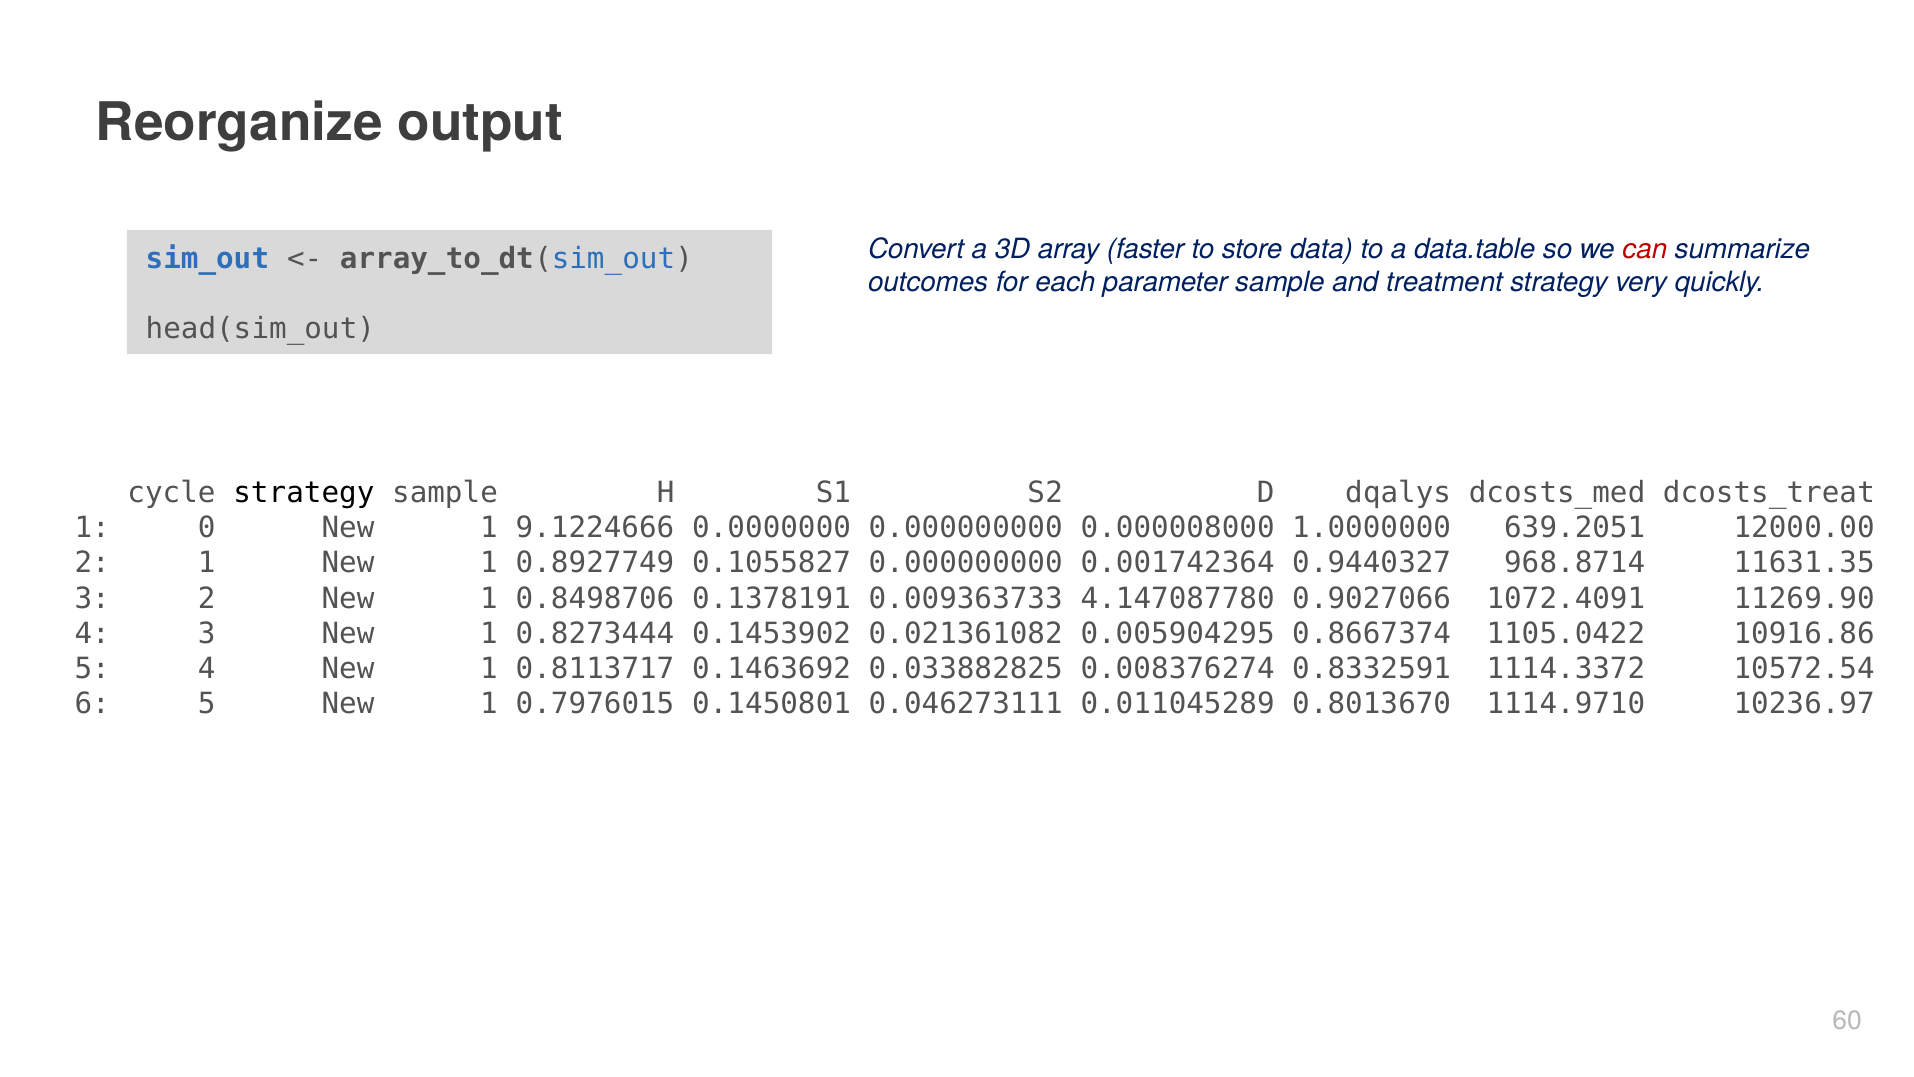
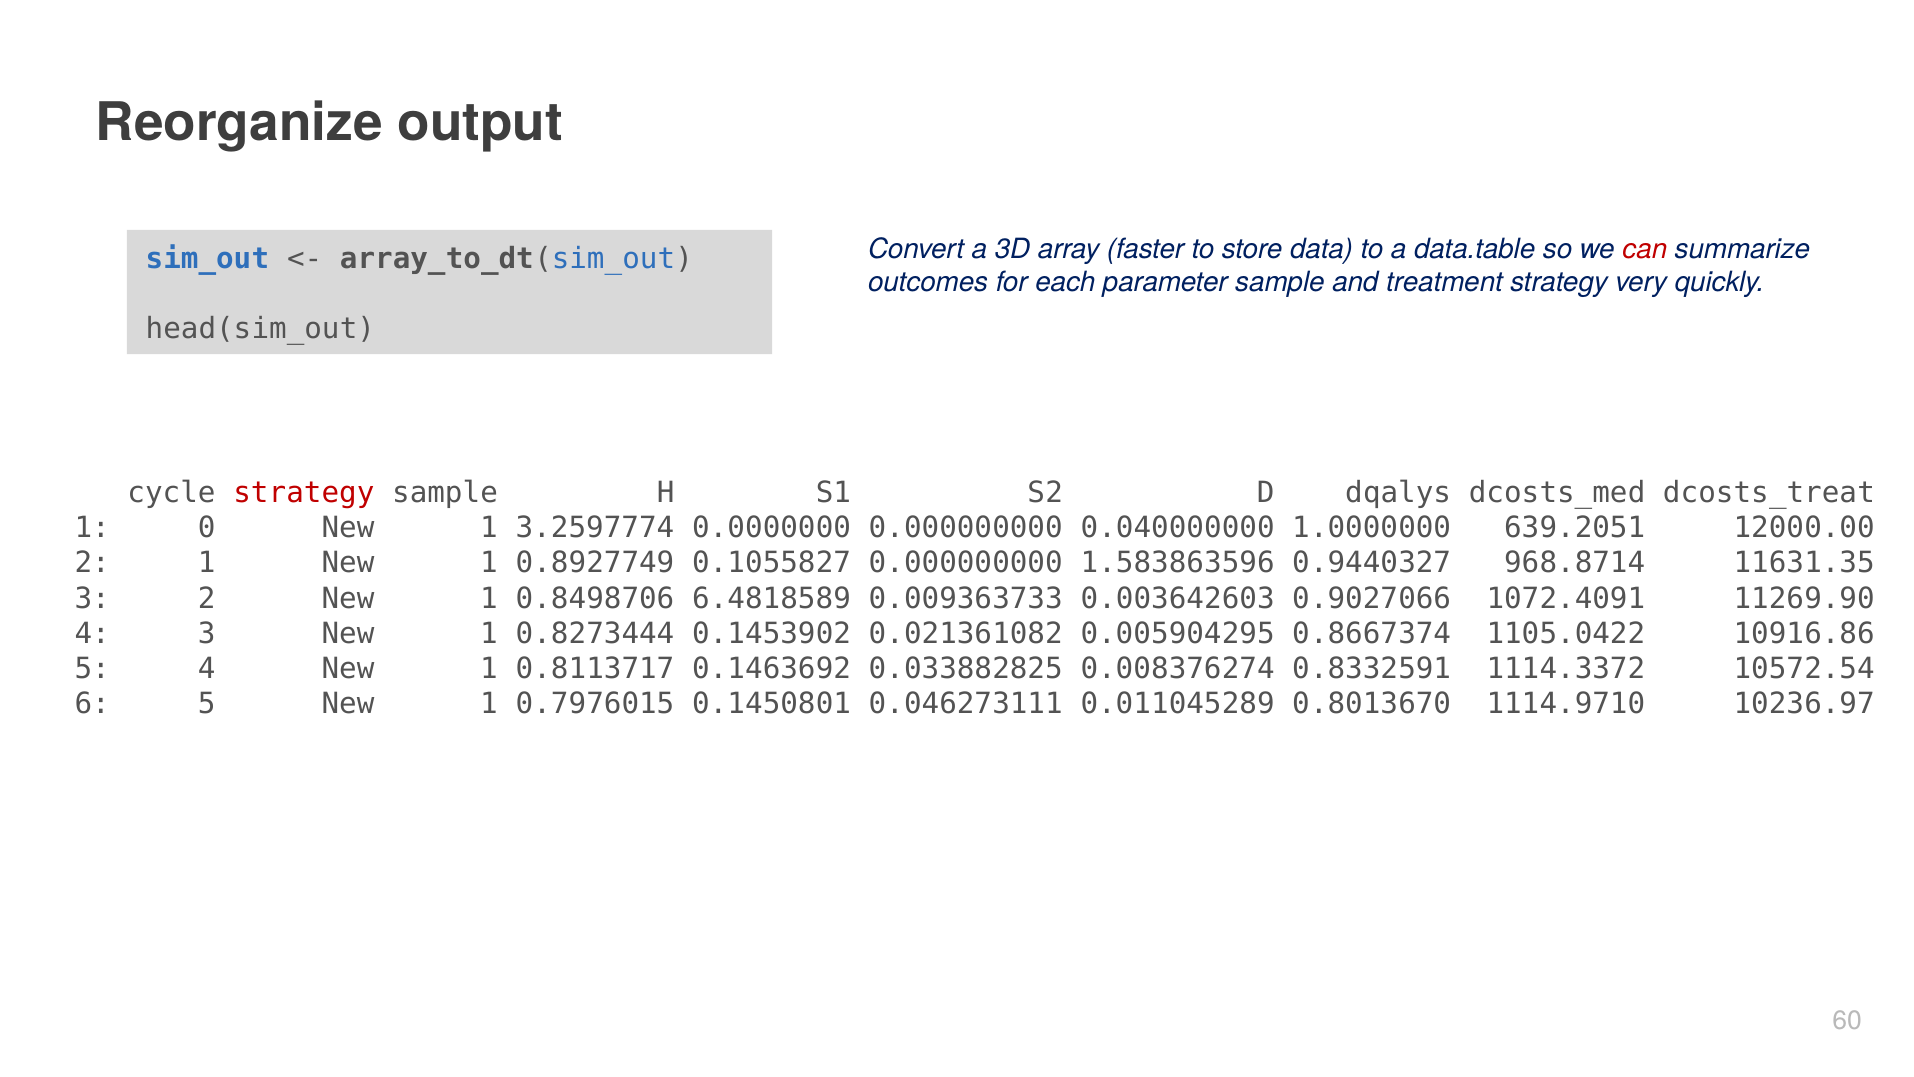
strategy at (304, 493) colour: black -> red
9.1224666: 9.1224666 -> 3.2597774
0.000008000: 0.000008000 -> 0.040000000
0.001742364: 0.001742364 -> 1.583863596
0.1378191: 0.1378191 -> 6.4818589
4.147087780: 4.147087780 -> 0.003642603
